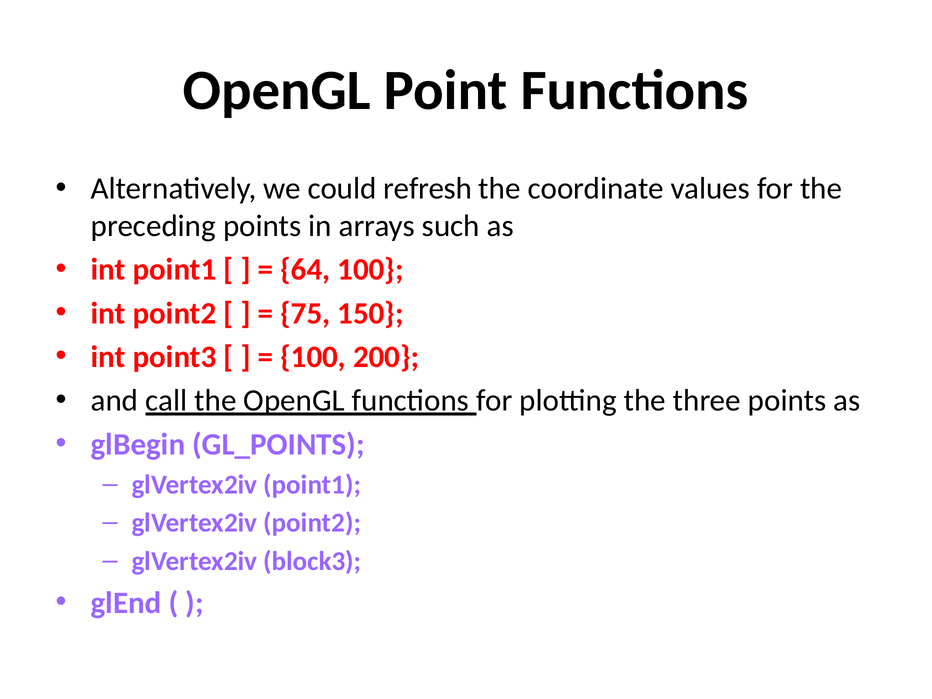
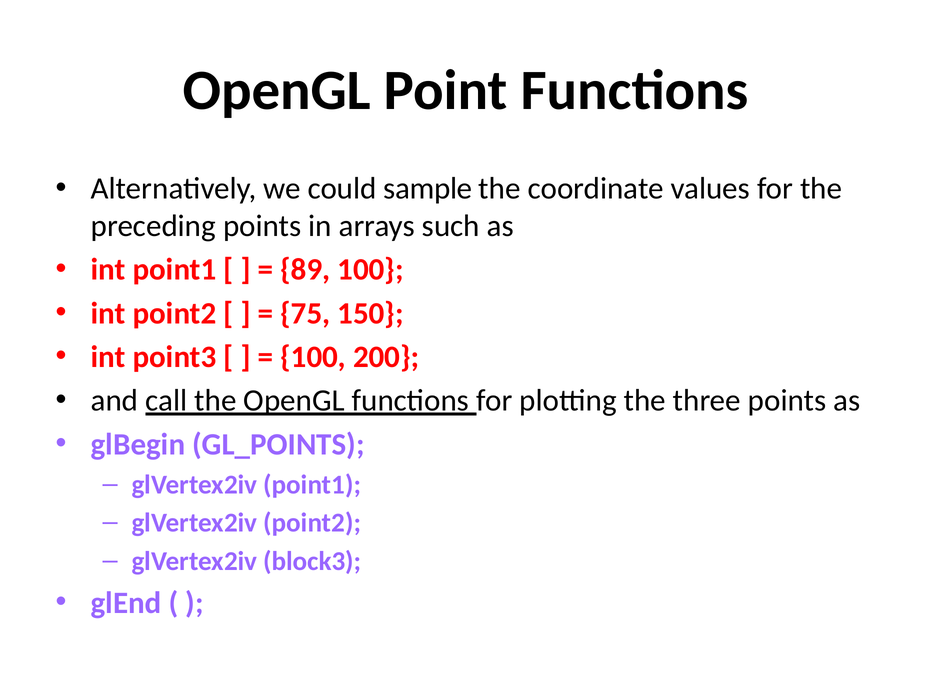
refresh: refresh -> sample
64: 64 -> 89
